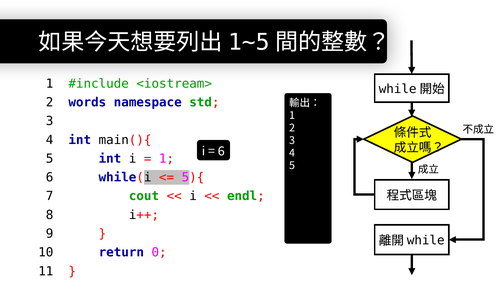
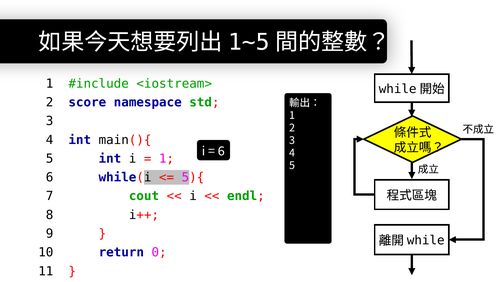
words: words -> score
